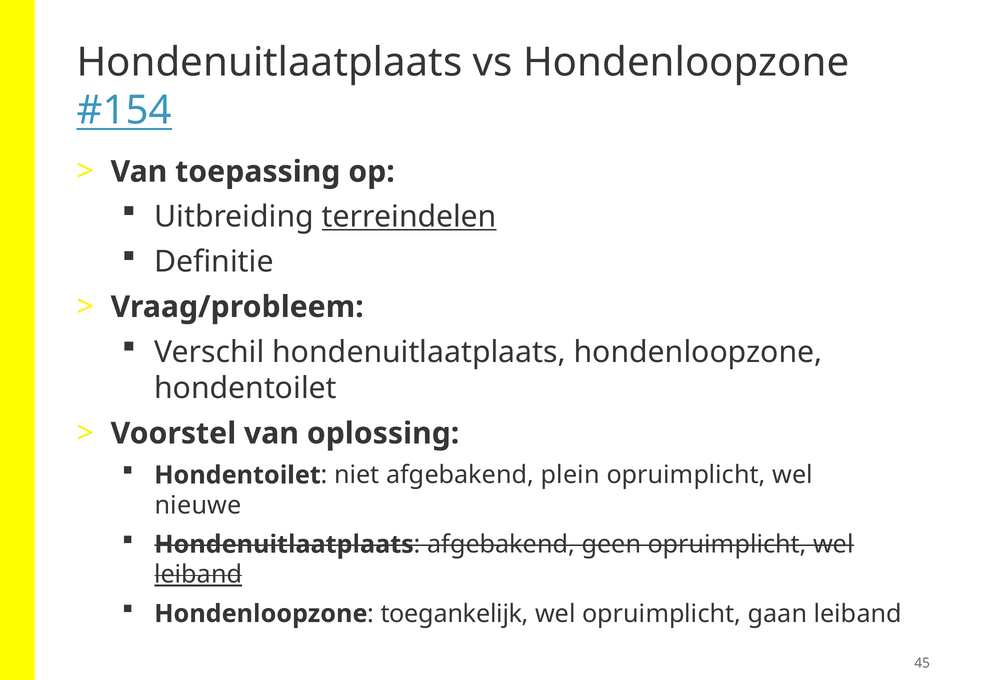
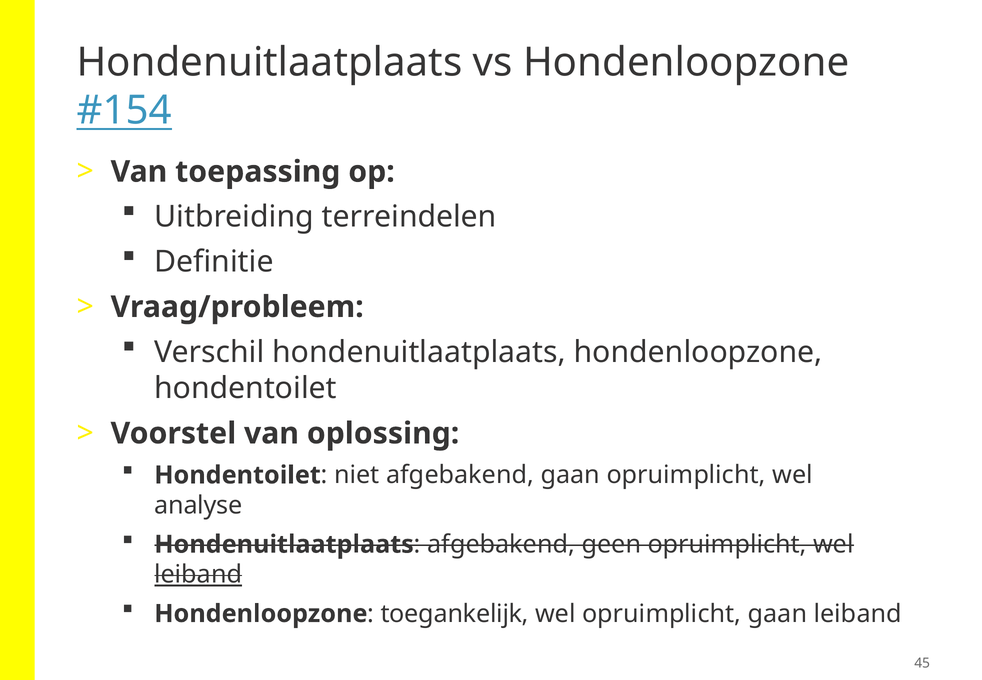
terreindelen underline: present -> none
afgebakend plein: plein -> gaan
nieuwe: nieuwe -> analyse
